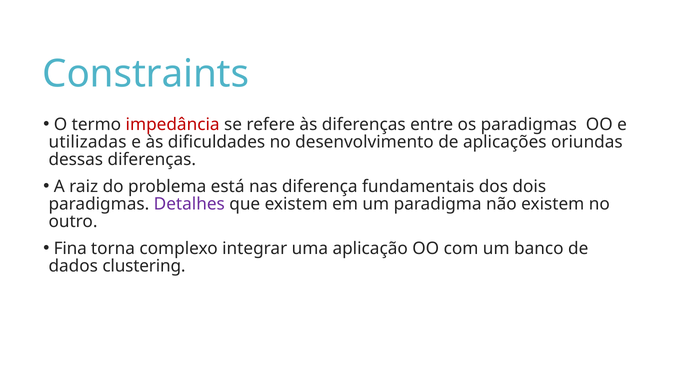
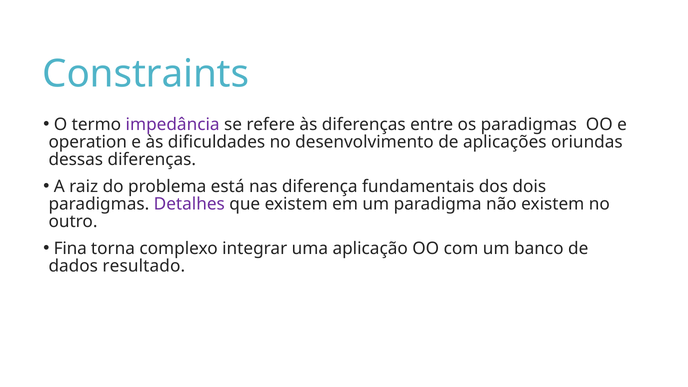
impedância colour: red -> purple
utilizadas: utilizadas -> operation
clustering: clustering -> resultado
